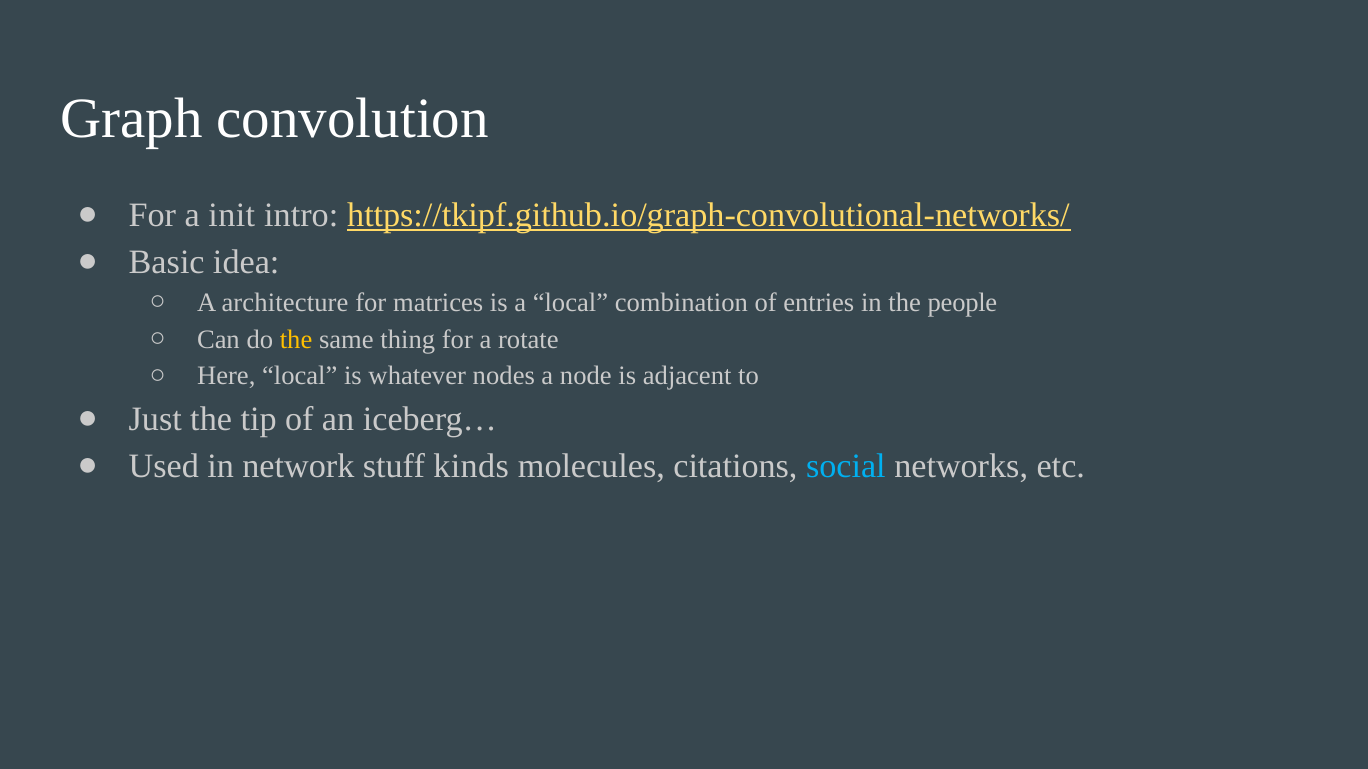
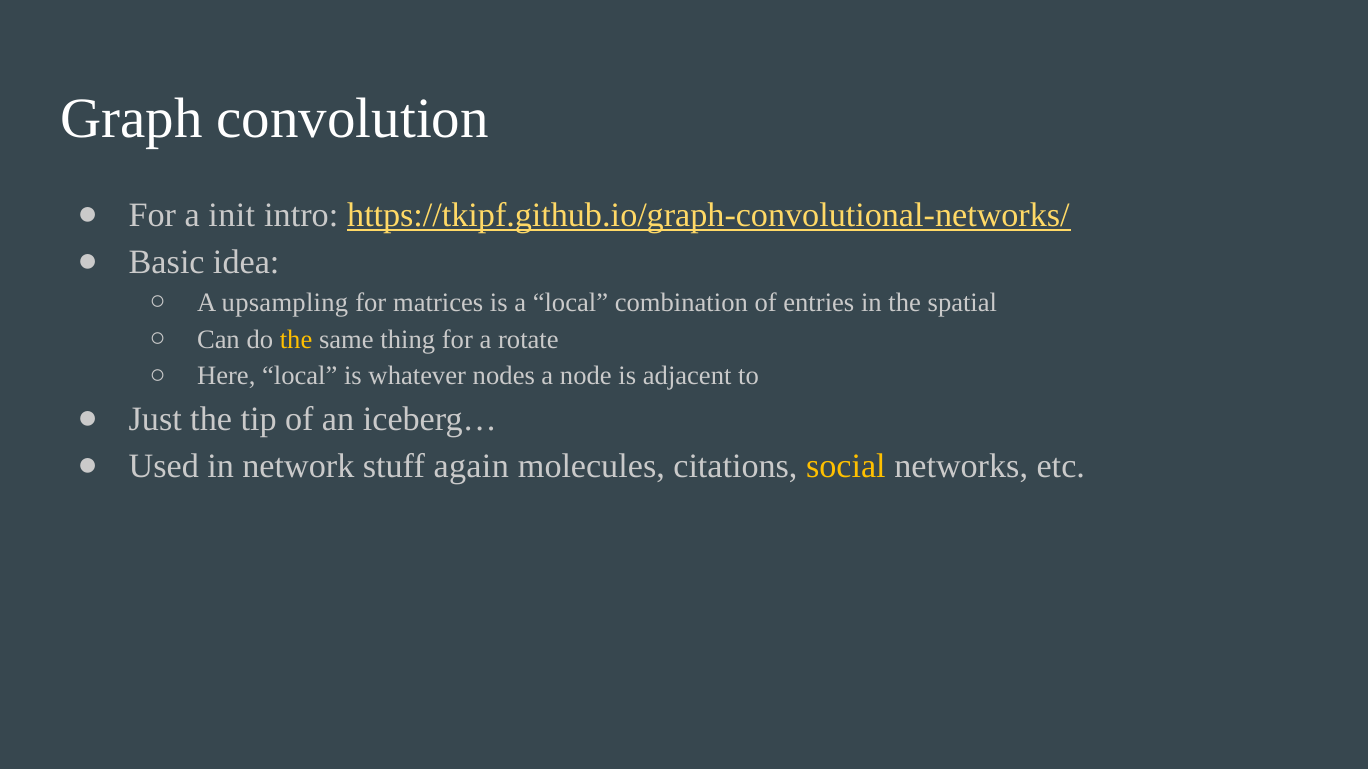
architecture: architecture -> upsampling
people: people -> spatial
kinds: kinds -> again
social colour: light blue -> yellow
